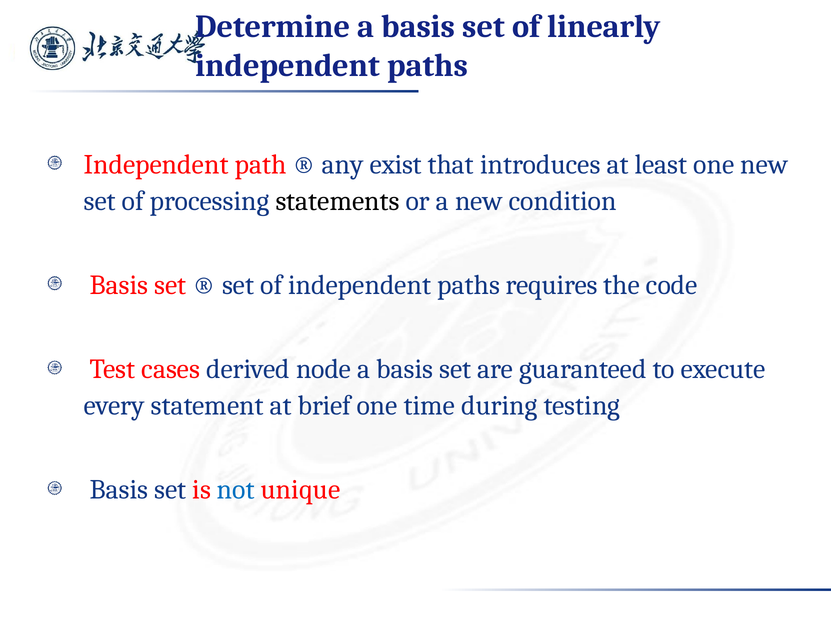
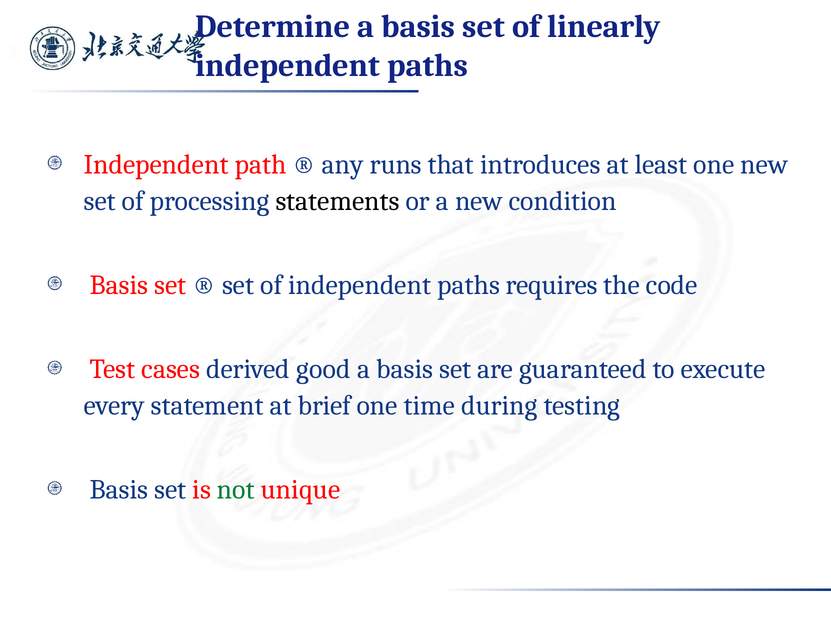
exist: exist -> runs
node: node -> good
not colour: blue -> green
